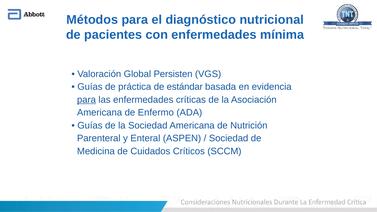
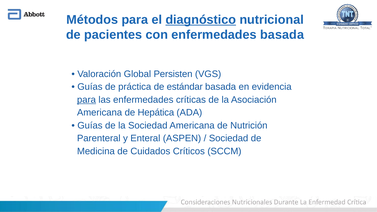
diagnóstico underline: none -> present
enfermedades mínima: mínima -> basada
Enfermo: Enfermo -> Hepática
